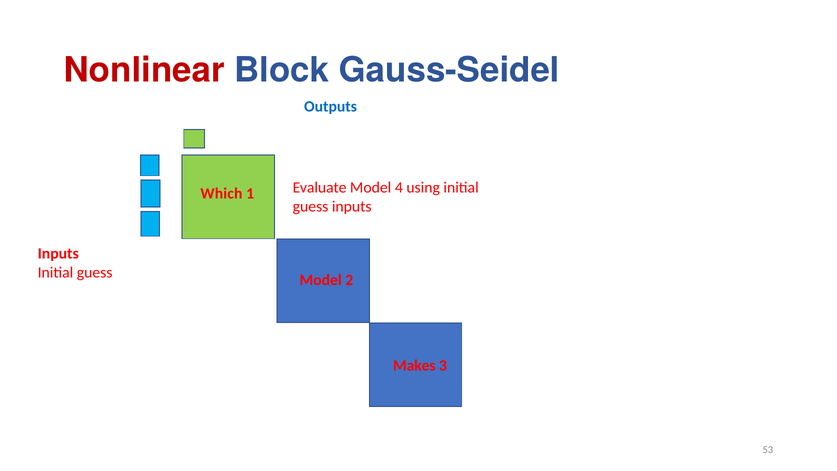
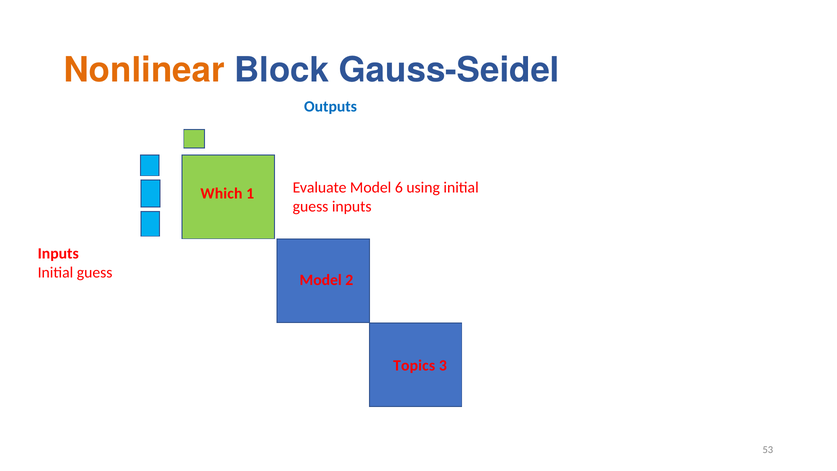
Nonlinear colour: red -> orange
4: 4 -> 6
Makes: Makes -> Topics
